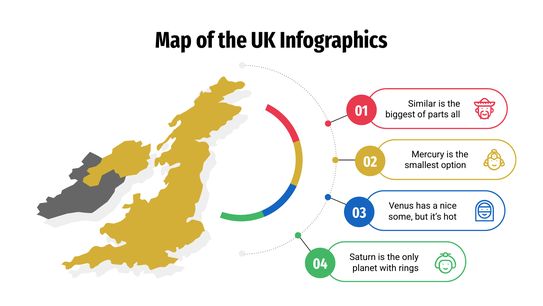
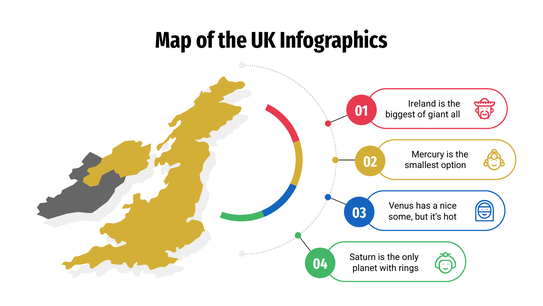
Similar: Similar -> Ireland
parts: parts -> giant
